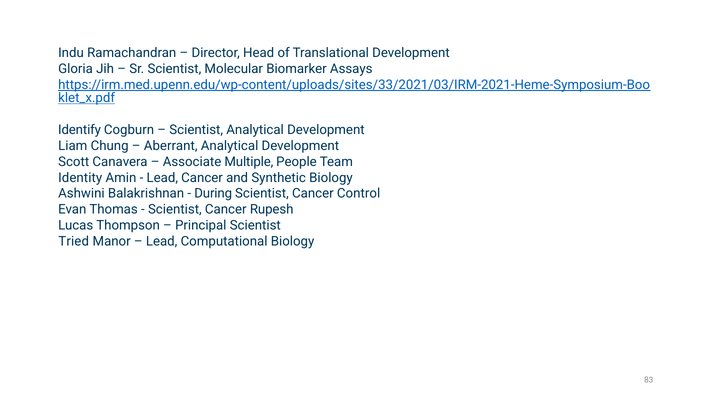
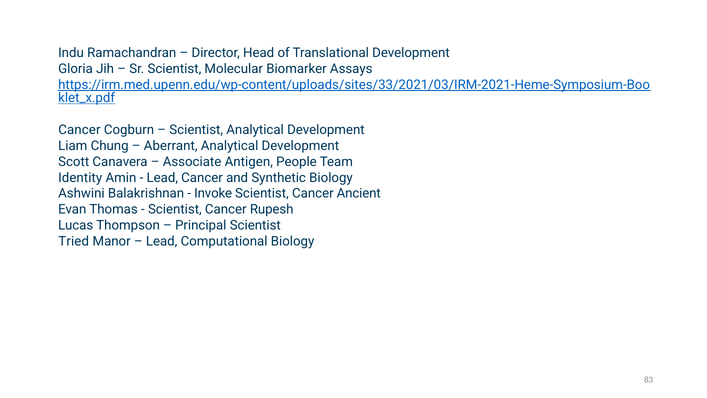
Identify at (80, 130): Identify -> Cancer
Multiple: Multiple -> Antigen
During: During -> Invoke
Control: Control -> Ancient
